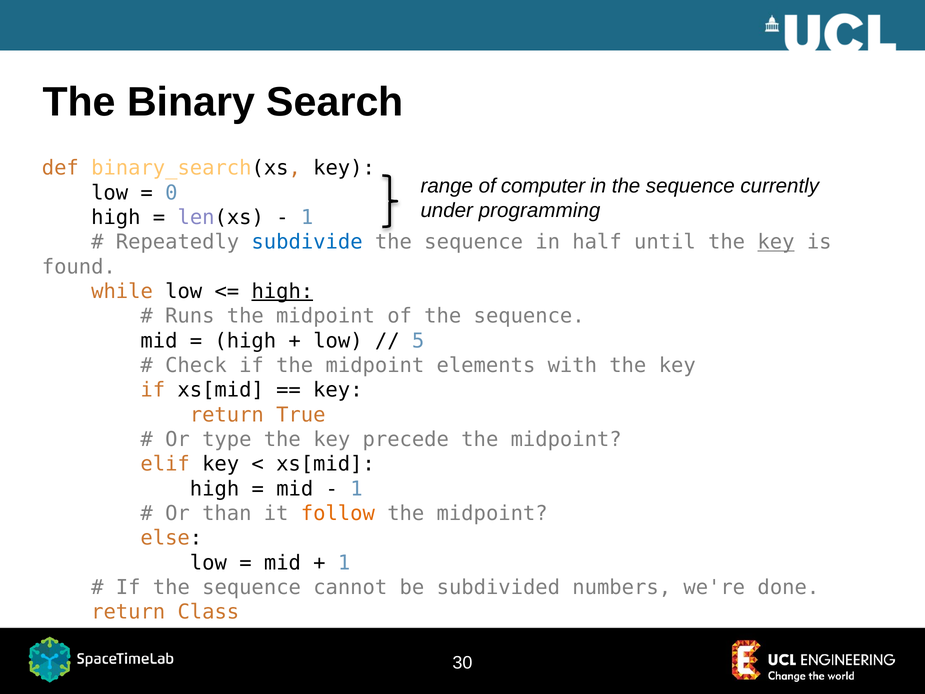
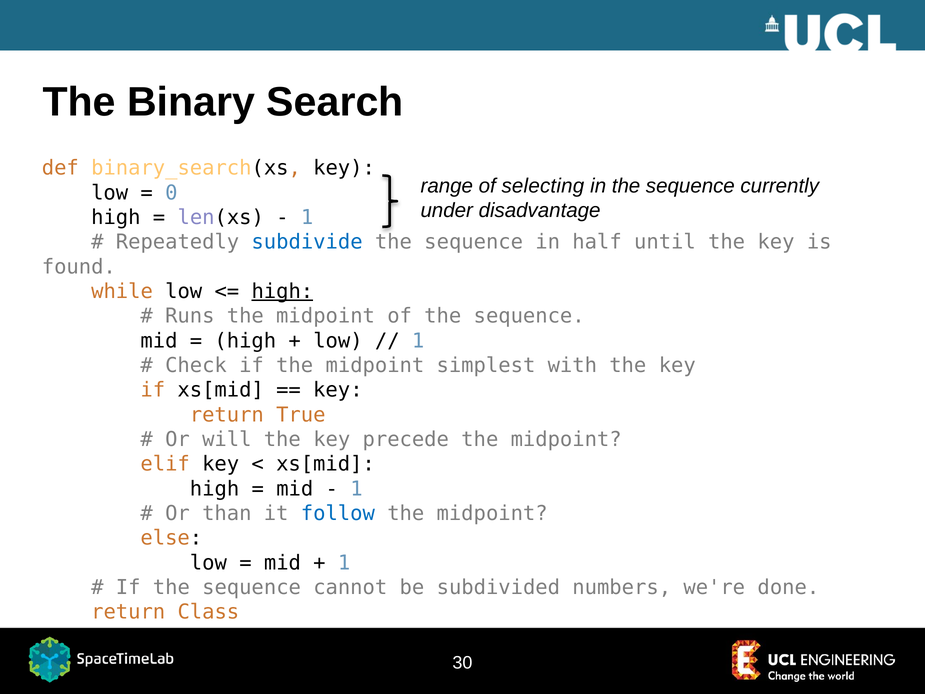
computer: computer -> selecting
programming: programming -> disadvantage
key at (776, 242) underline: present -> none
5 at (418, 341): 5 -> 1
elements: elements -> simplest
type: type -> will
follow colour: orange -> blue
